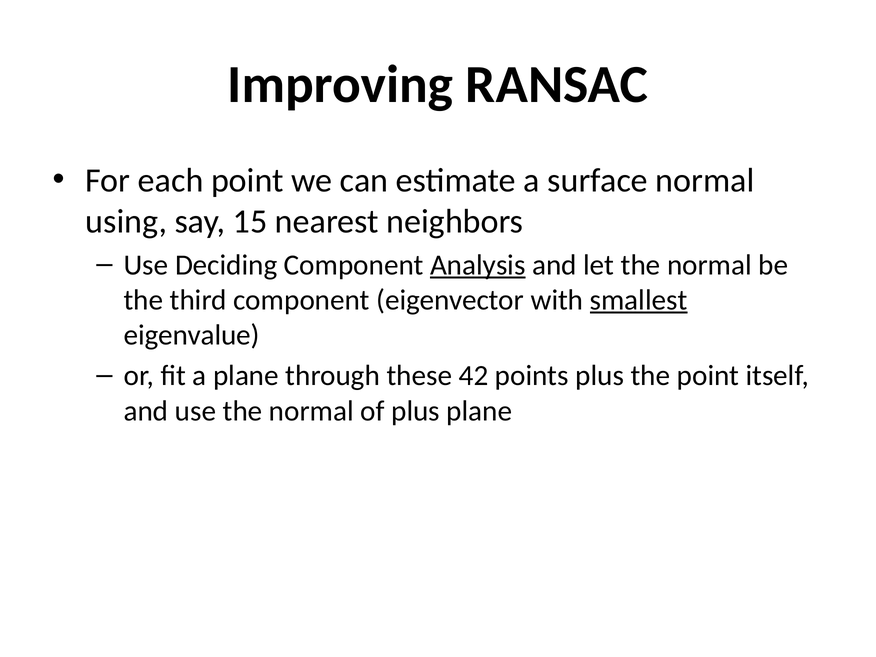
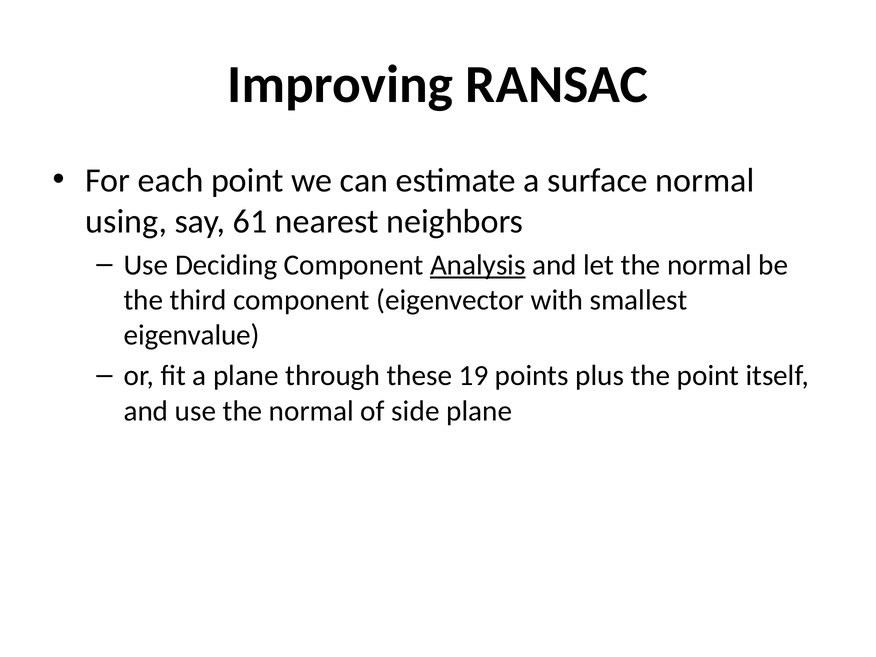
15: 15 -> 61
smallest underline: present -> none
42: 42 -> 19
of plus: plus -> side
